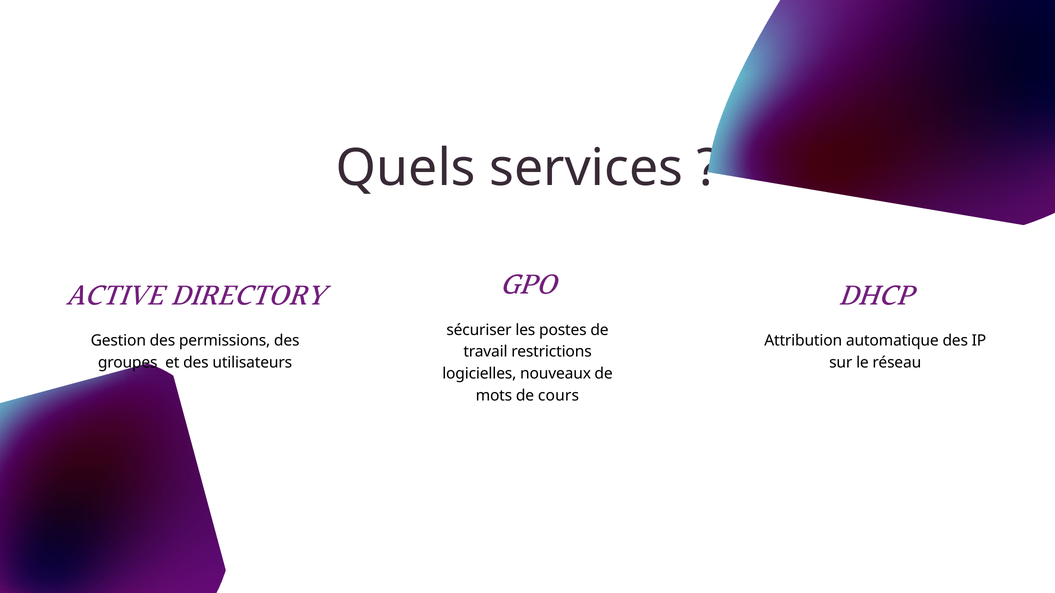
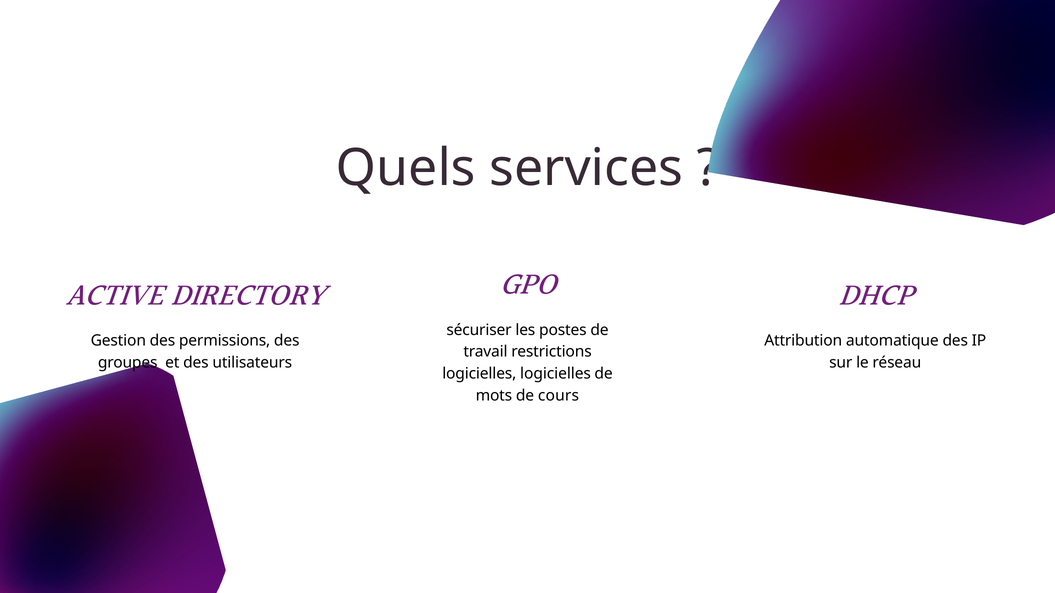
logicielles nouveaux: nouveaux -> logicielles
